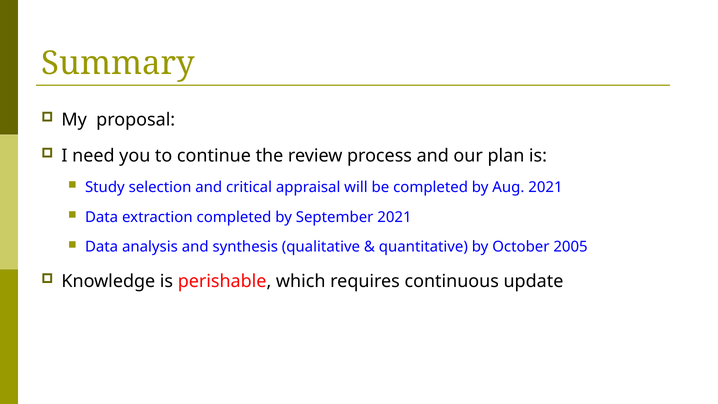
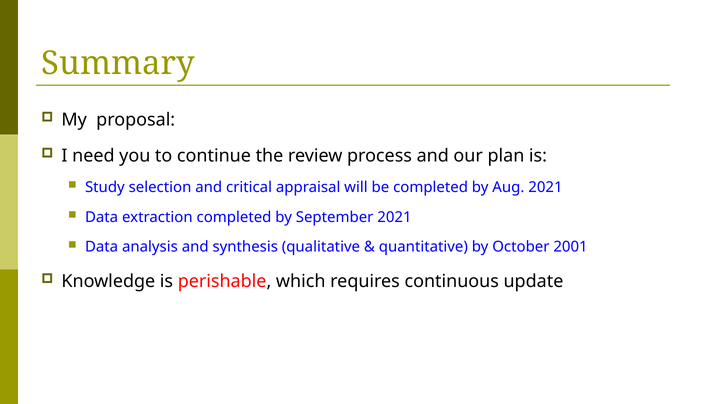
2005: 2005 -> 2001
